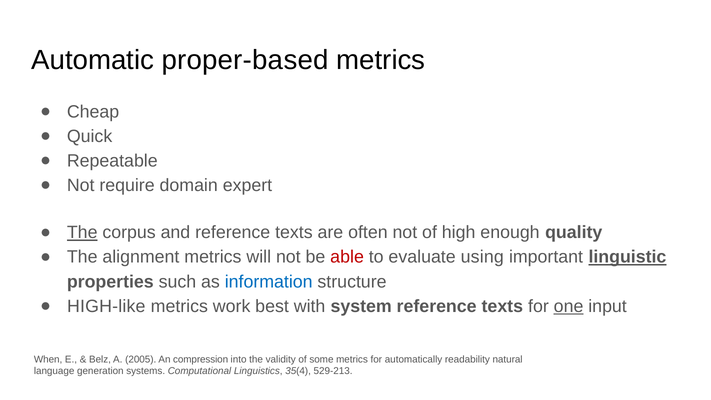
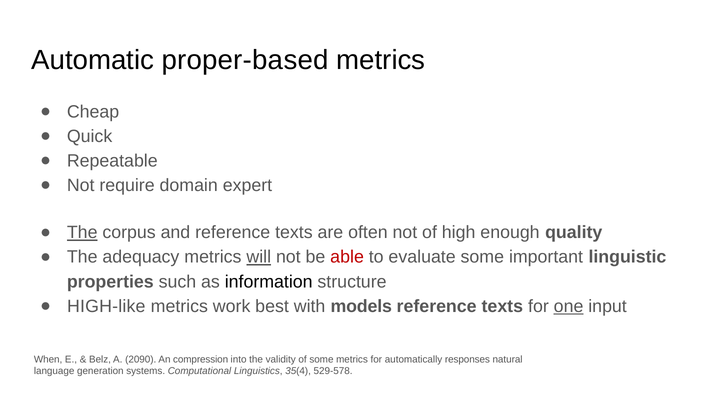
alignment: alignment -> adequacy
will underline: none -> present
evaluate using: using -> some
linguistic underline: present -> none
information colour: blue -> black
system: system -> models
2005: 2005 -> 2090
readability: readability -> responses
529-213: 529-213 -> 529-578
